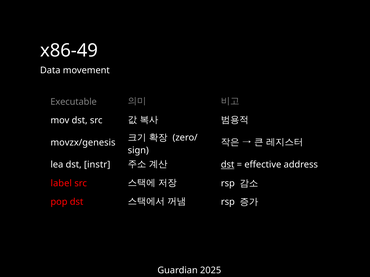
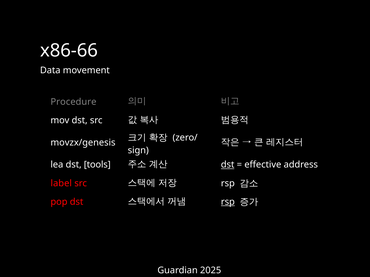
x86-49: x86-49 -> x86-66
Executable: Executable -> Procedure
instr: instr -> tools
rsp at (228, 202) underline: none -> present
